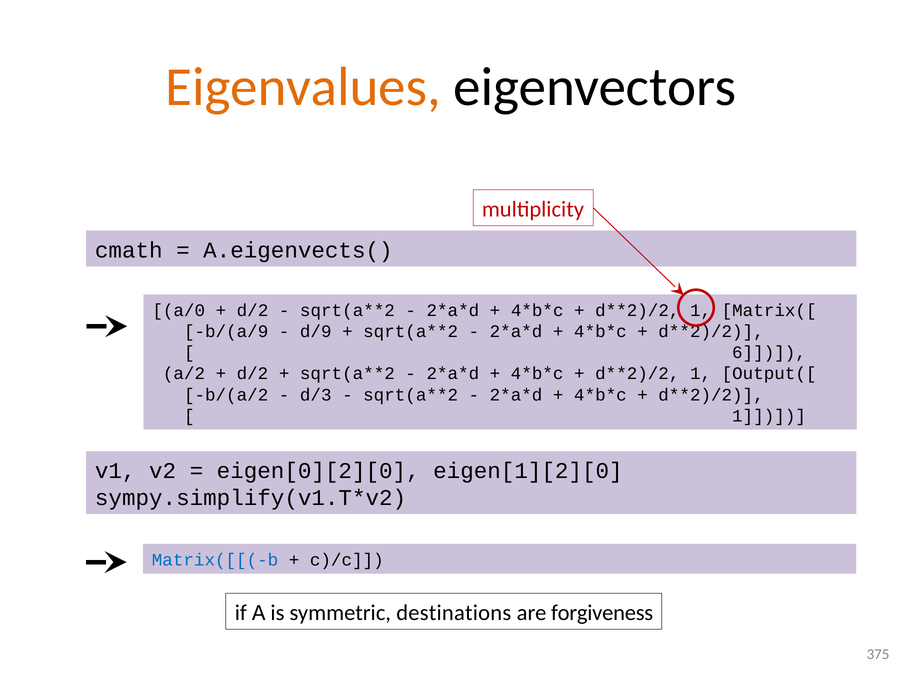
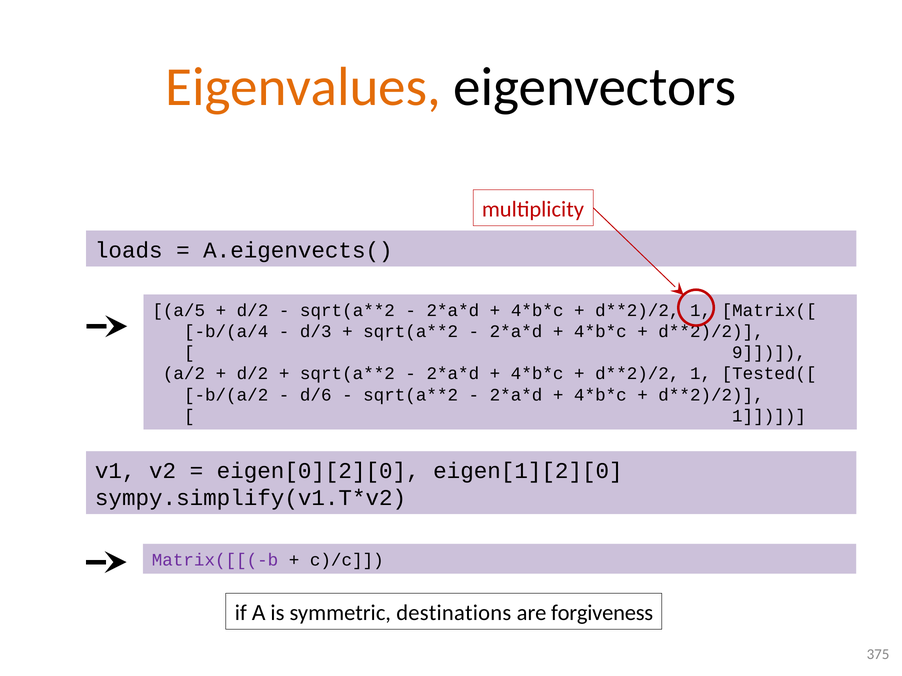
cmath: cmath -> loads
a/0: a/0 -> a/5
b/(a/9: b/(a/9 -> b/(a/4
d/9: d/9 -> d/3
6: 6 -> 9
Output([: Output([ -> Tested([
d/3: d/3 -> d/6
Matrix([[(-b colour: blue -> purple
